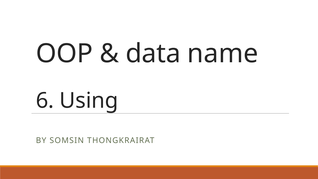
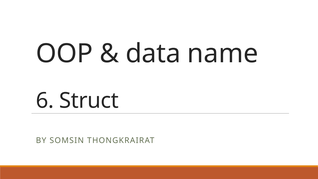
Using: Using -> Struct
